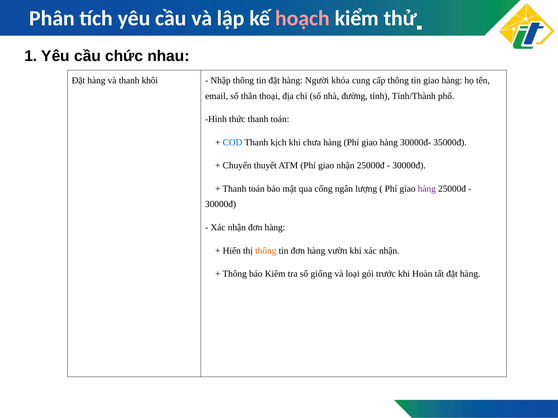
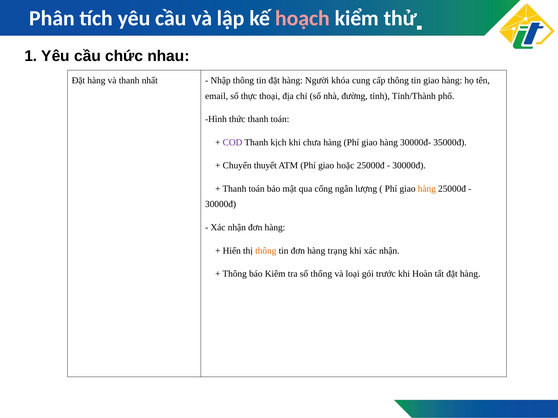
khôi: khôi -> nhất
thân: thân -> thực
COD colour: blue -> purple
giao nhận: nhận -> hoặc
hàng at (427, 189) colour: purple -> orange
vườn: vườn -> trạng
giống: giống -> thống
